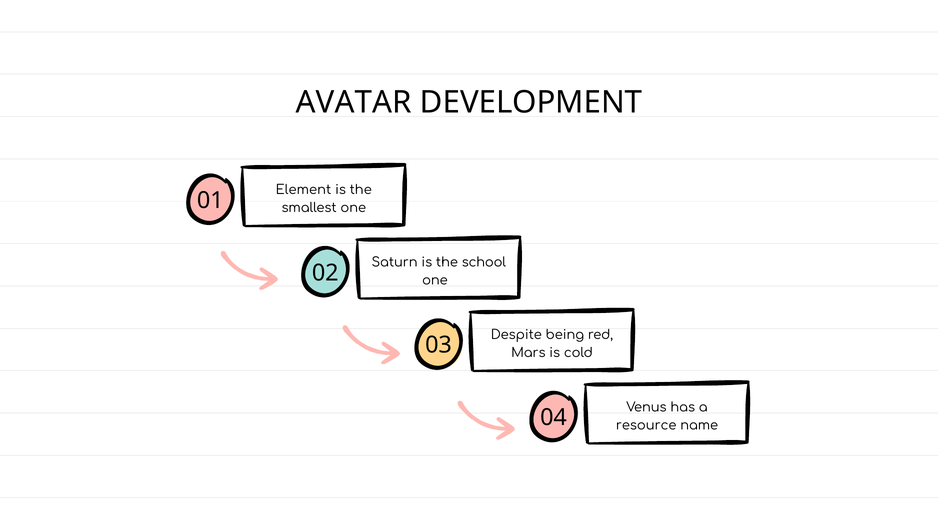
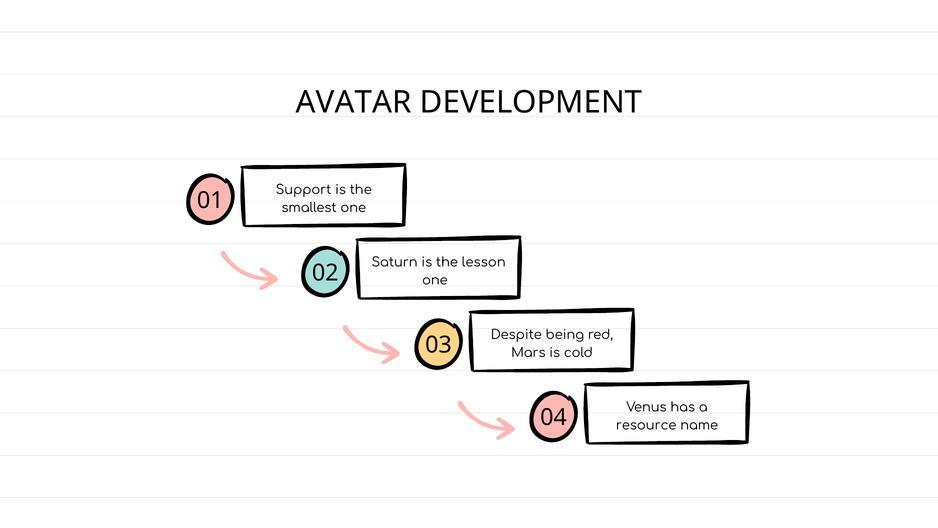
Element: Element -> Support
school: school -> lesson
